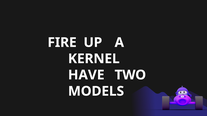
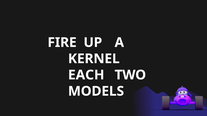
HAVE: HAVE -> EACH
